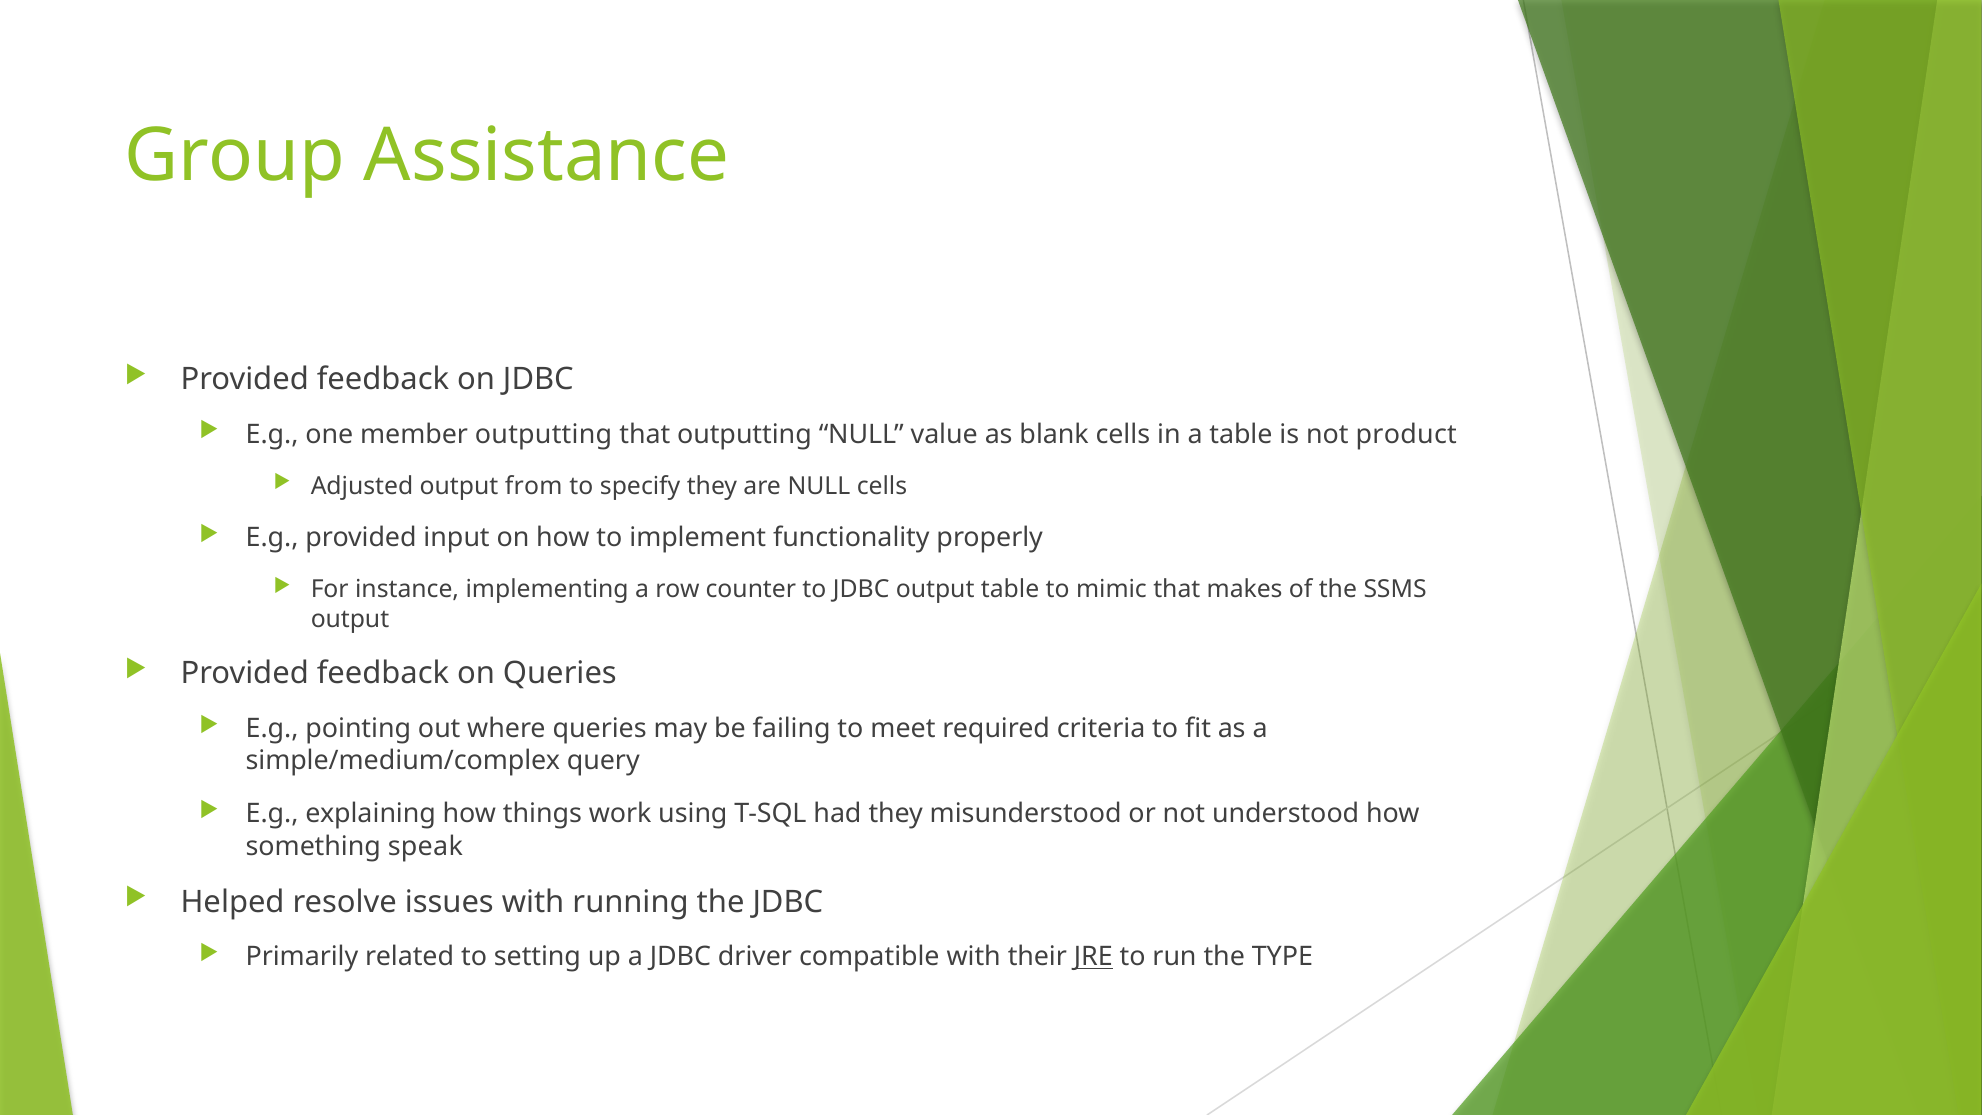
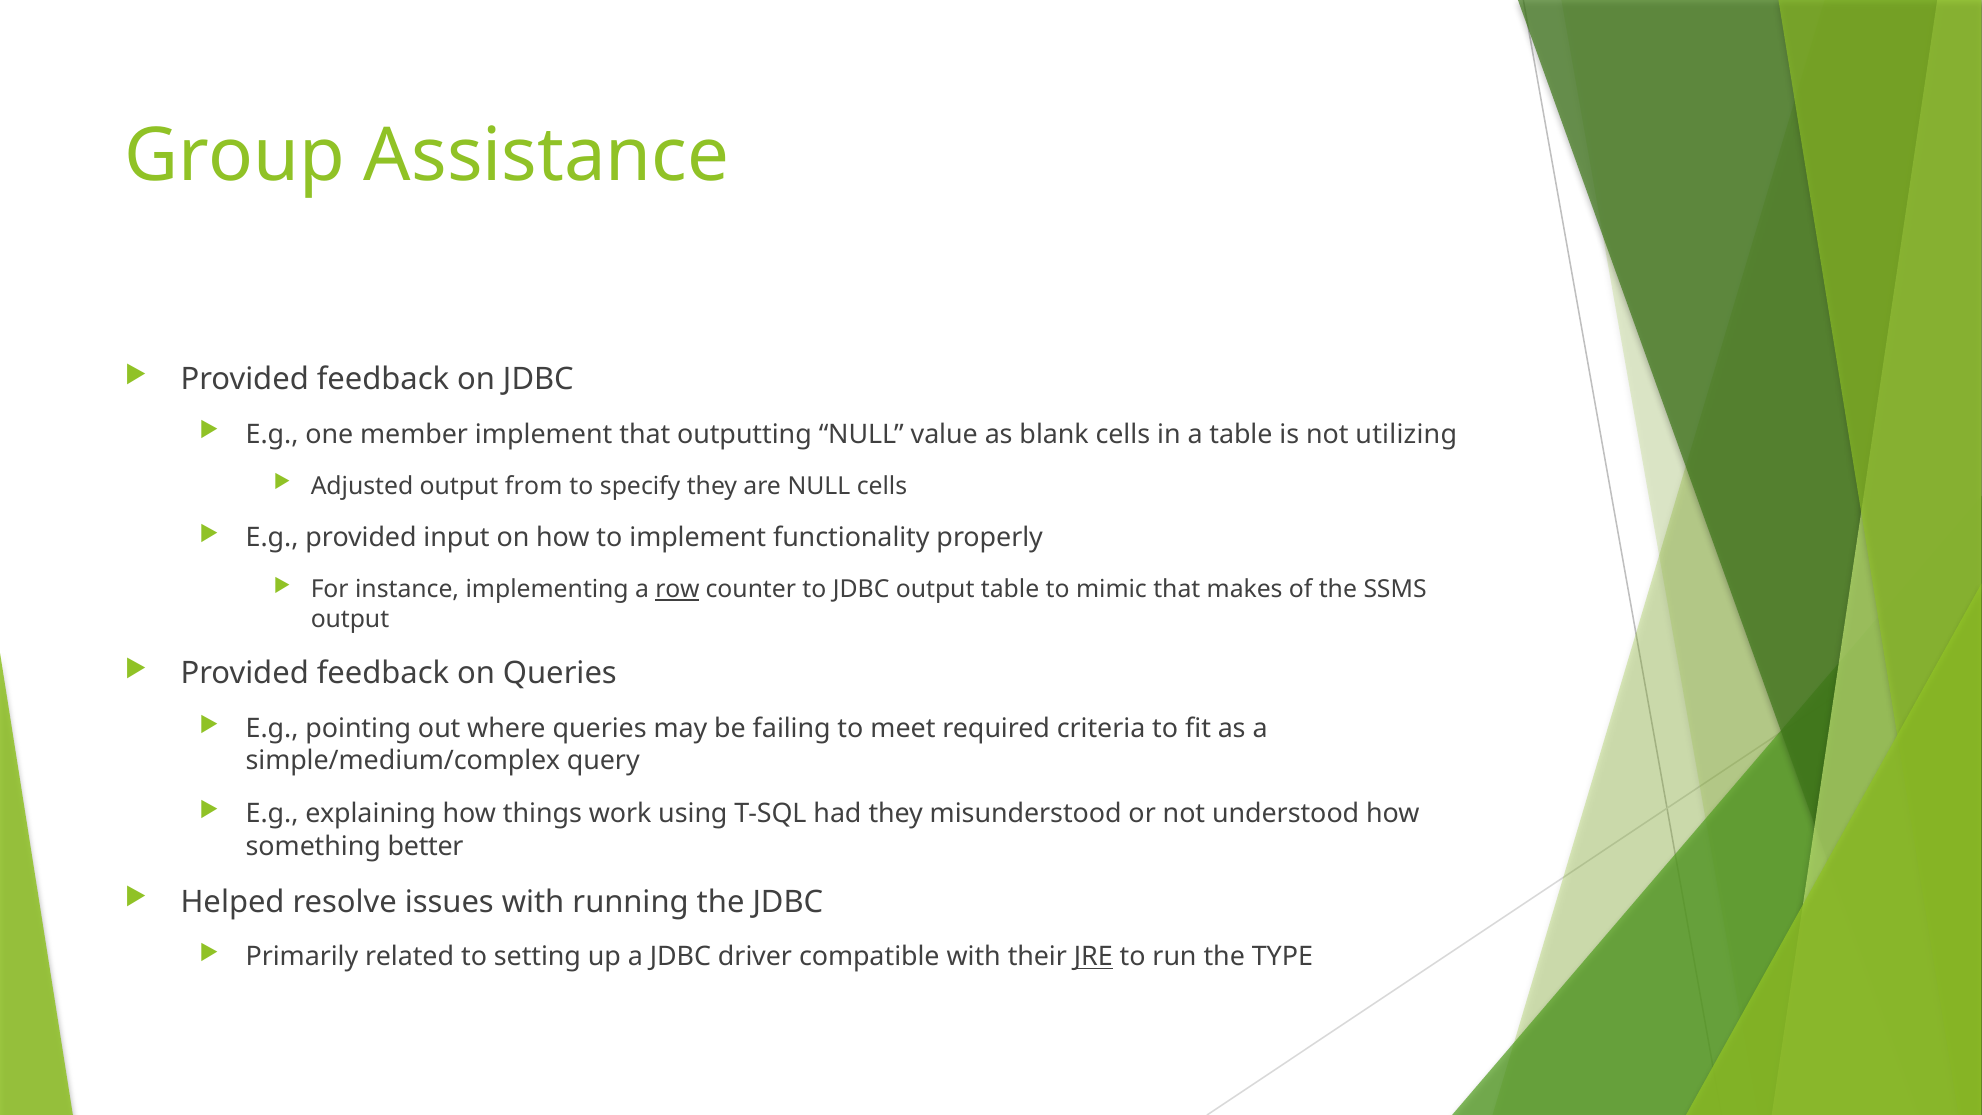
member outputting: outputting -> implement
product: product -> utilizing
row underline: none -> present
speak: speak -> better
